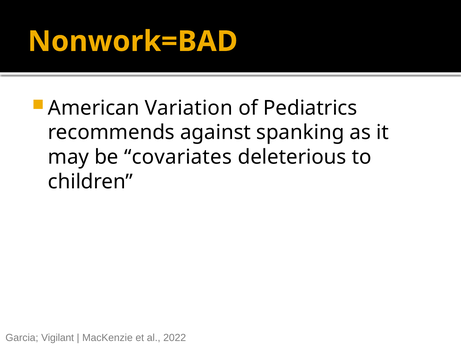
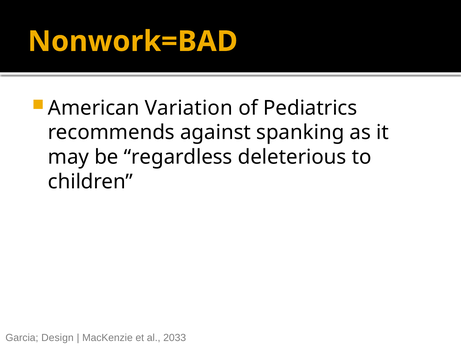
covariates: covariates -> regardless
Vigilant: Vigilant -> Design
2022: 2022 -> 2033
